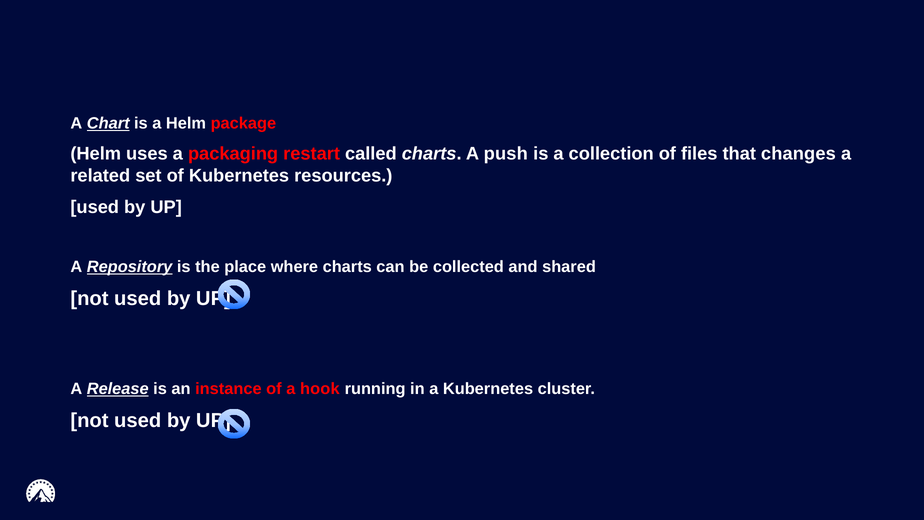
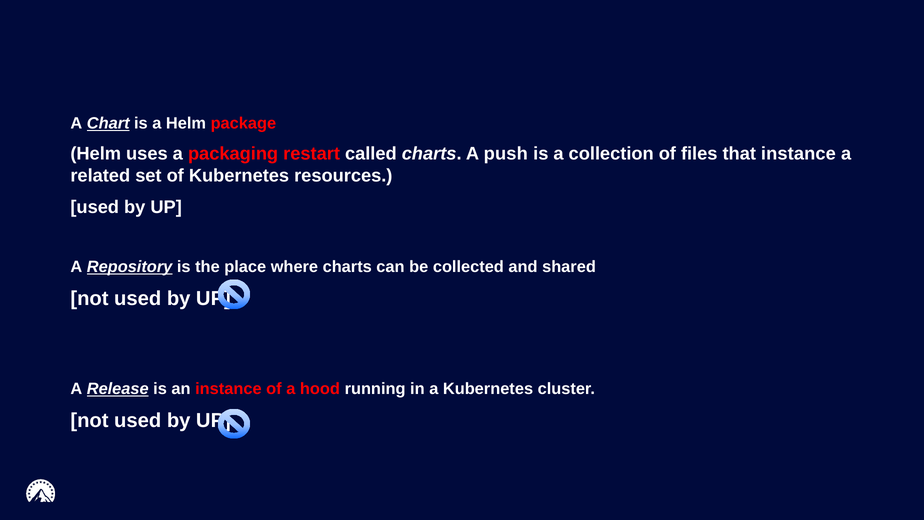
that changes: changes -> instance
hook: hook -> hood
